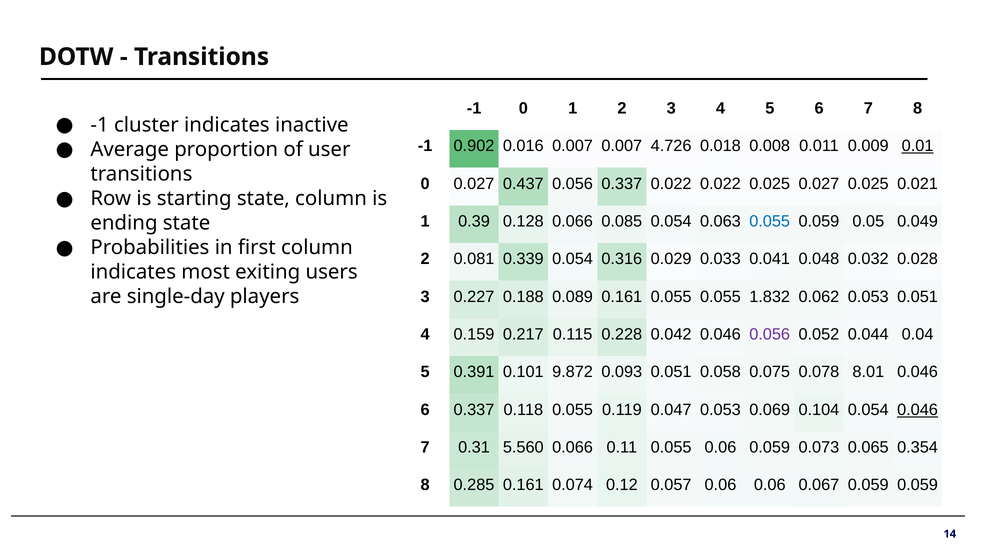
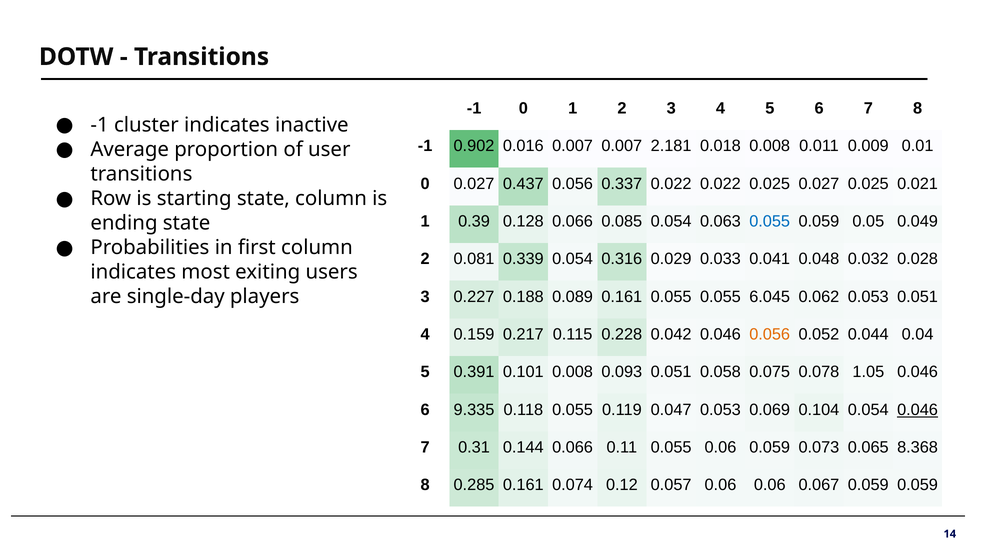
4.726: 4.726 -> 2.181
0.01 underline: present -> none
1.832: 1.832 -> 6.045
0.056 at (770, 334) colour: purple -> orange
0.101 9.872: 9.872 -> 0.008
8.01: 8.01 -> 1.05
6 0.337: 0.337 -> 9.335
5.560: 5.560 -> 0.144
0.354: 0.354 -> 8.368
